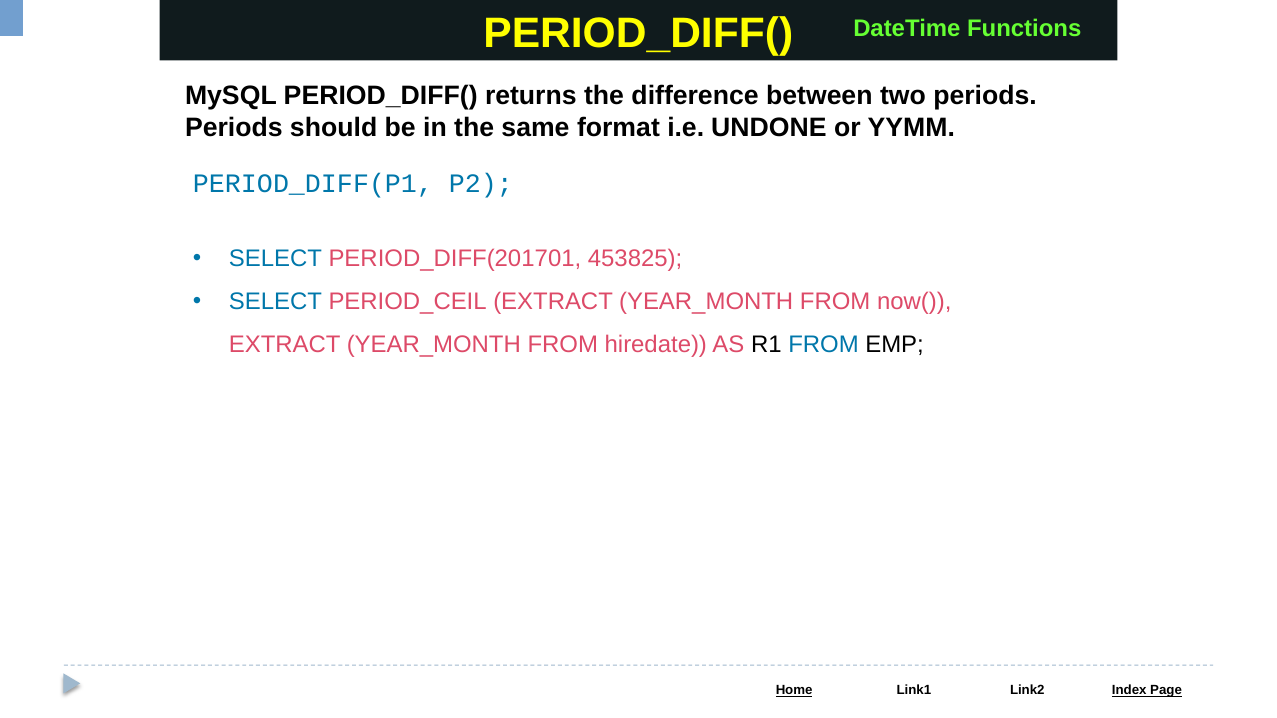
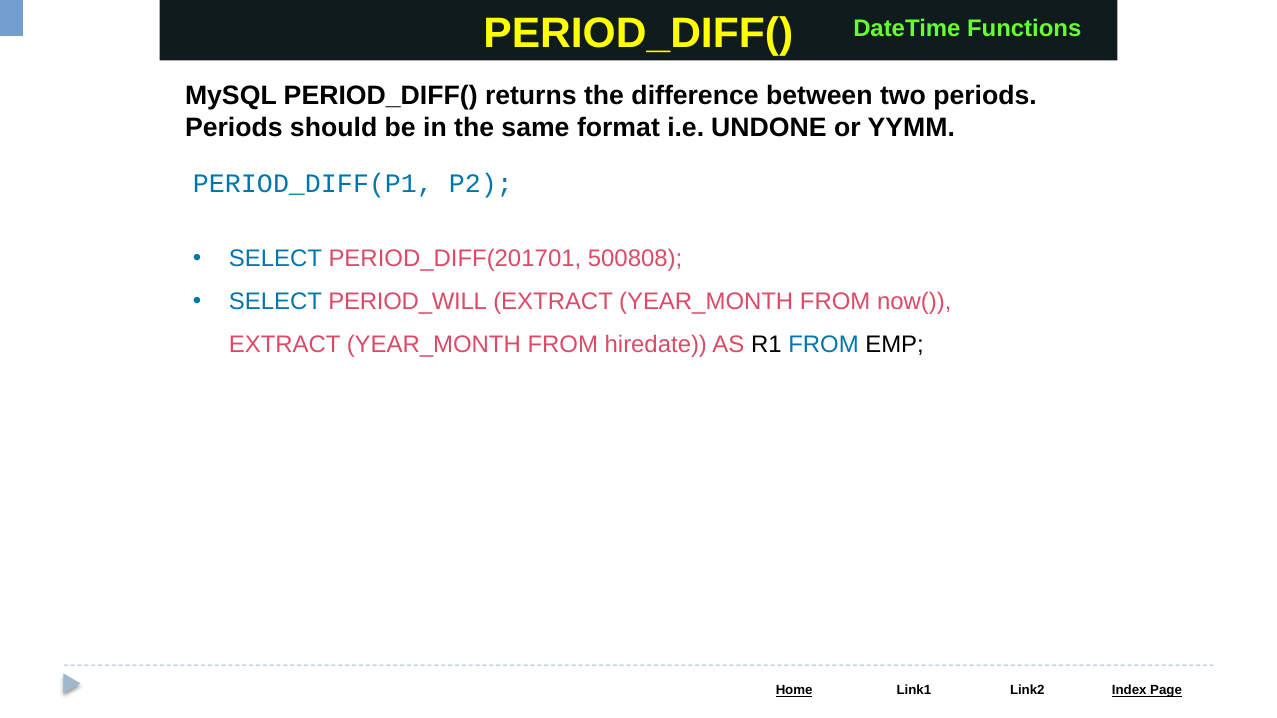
453825: 453825 -> 500808
PERIOD_CEIL: PERIOD_CEIL -> PERIOD_WILL
